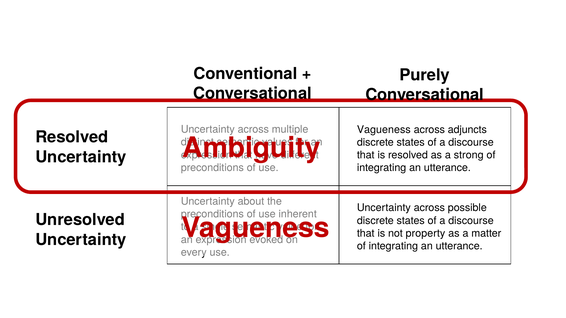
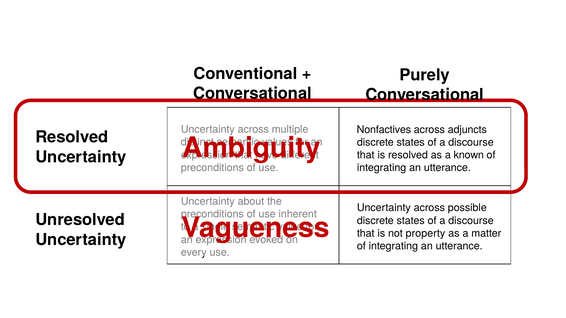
Vagueness at (384, 130): Vagueness -> Nonfactives
strong: strong -> known
